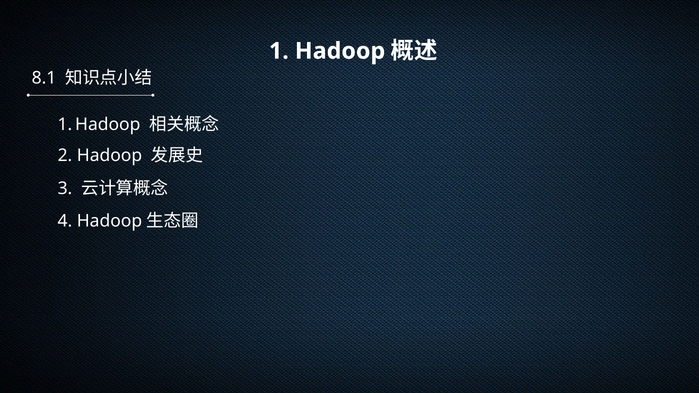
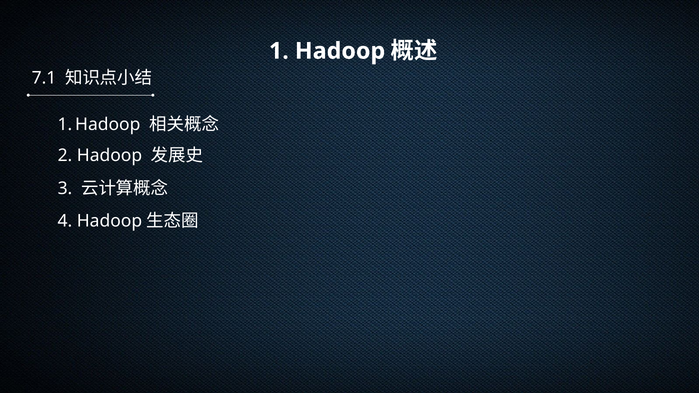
8.1: 8.1 -> 7.1
